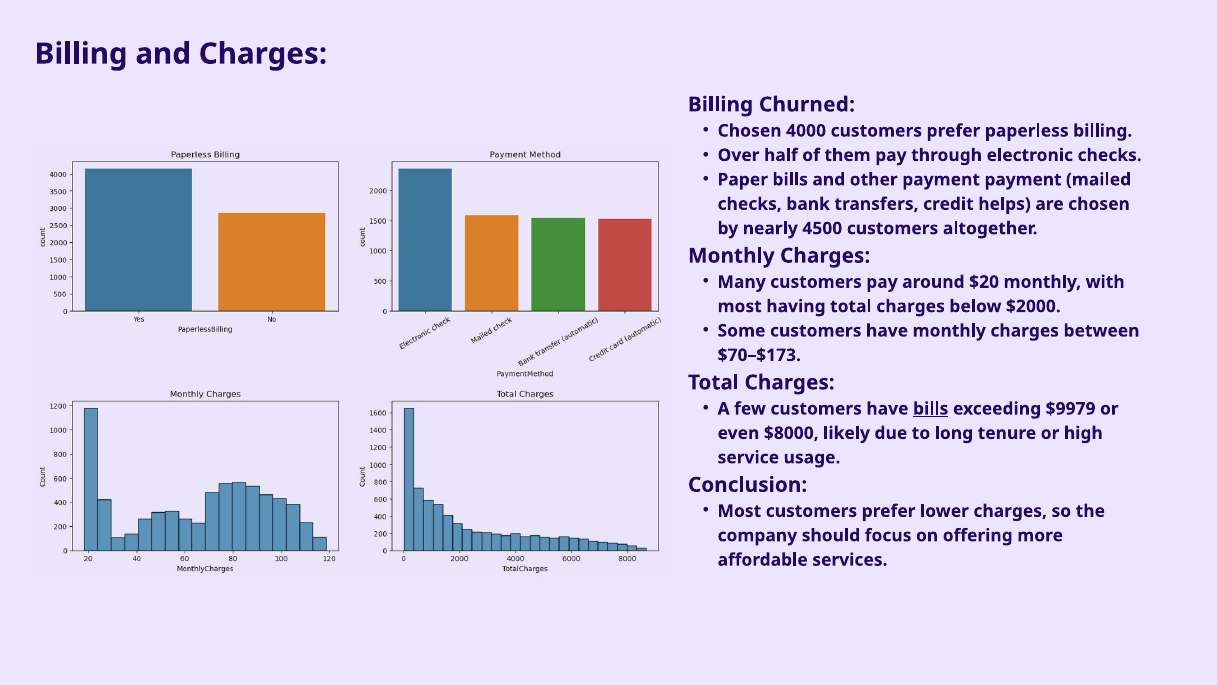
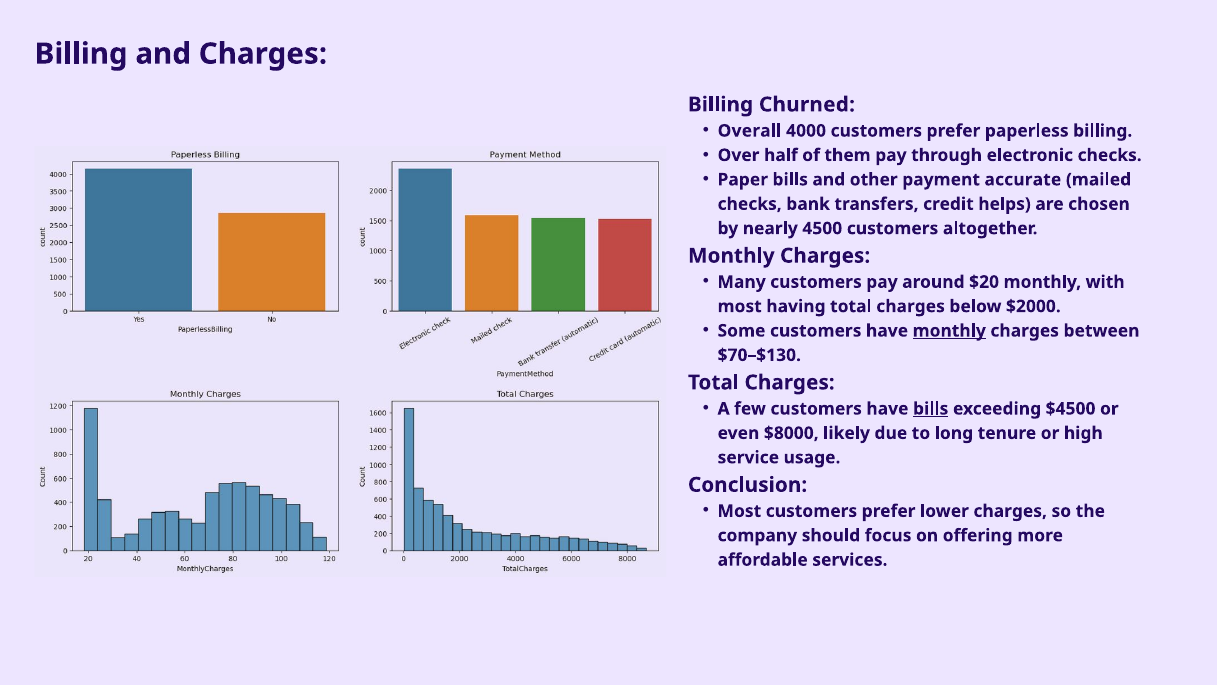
Chosen at (750, 131): Chosen -> Overall
payment payment: payment -> accurate
monthly at (949, 331) underline: none -> present
$70–$173: $70–$173 -> $70–$130
$9979: $9979 -> $4500
